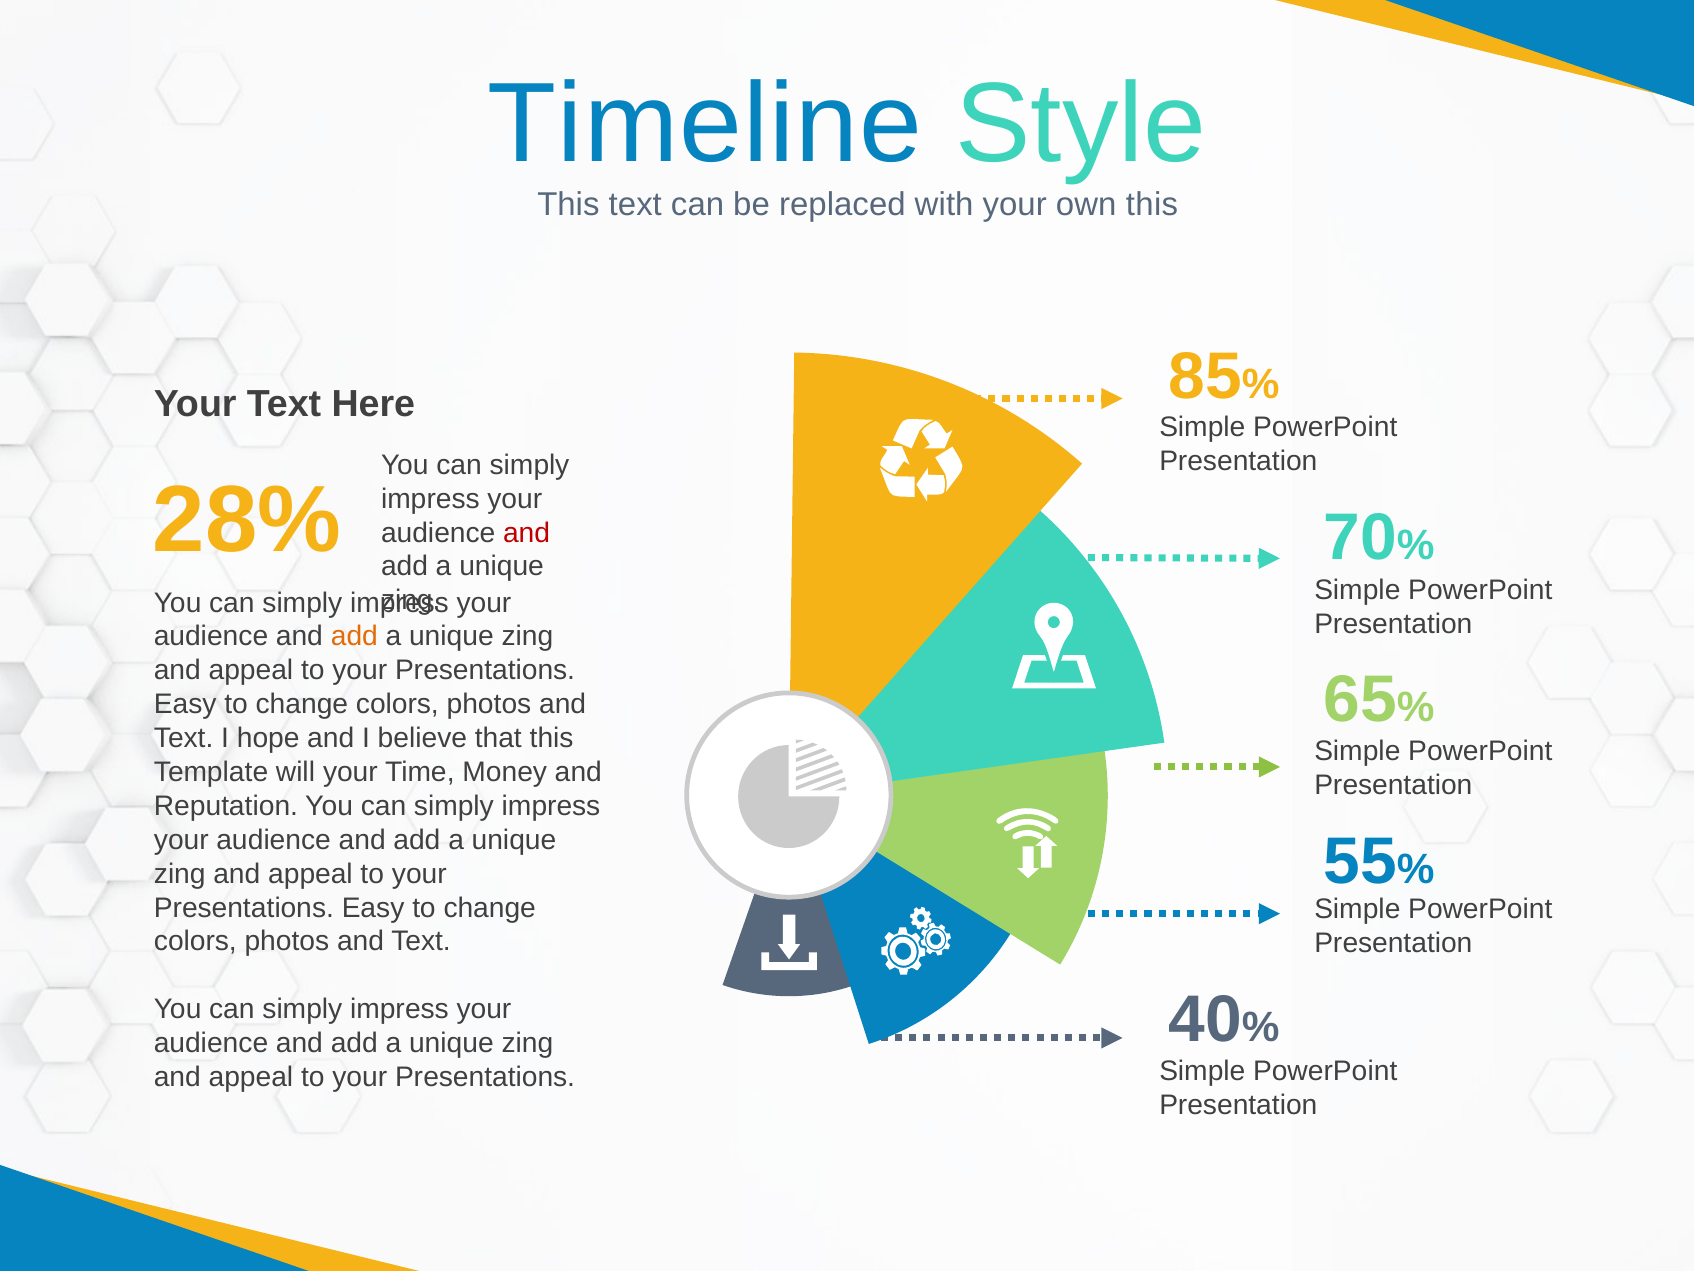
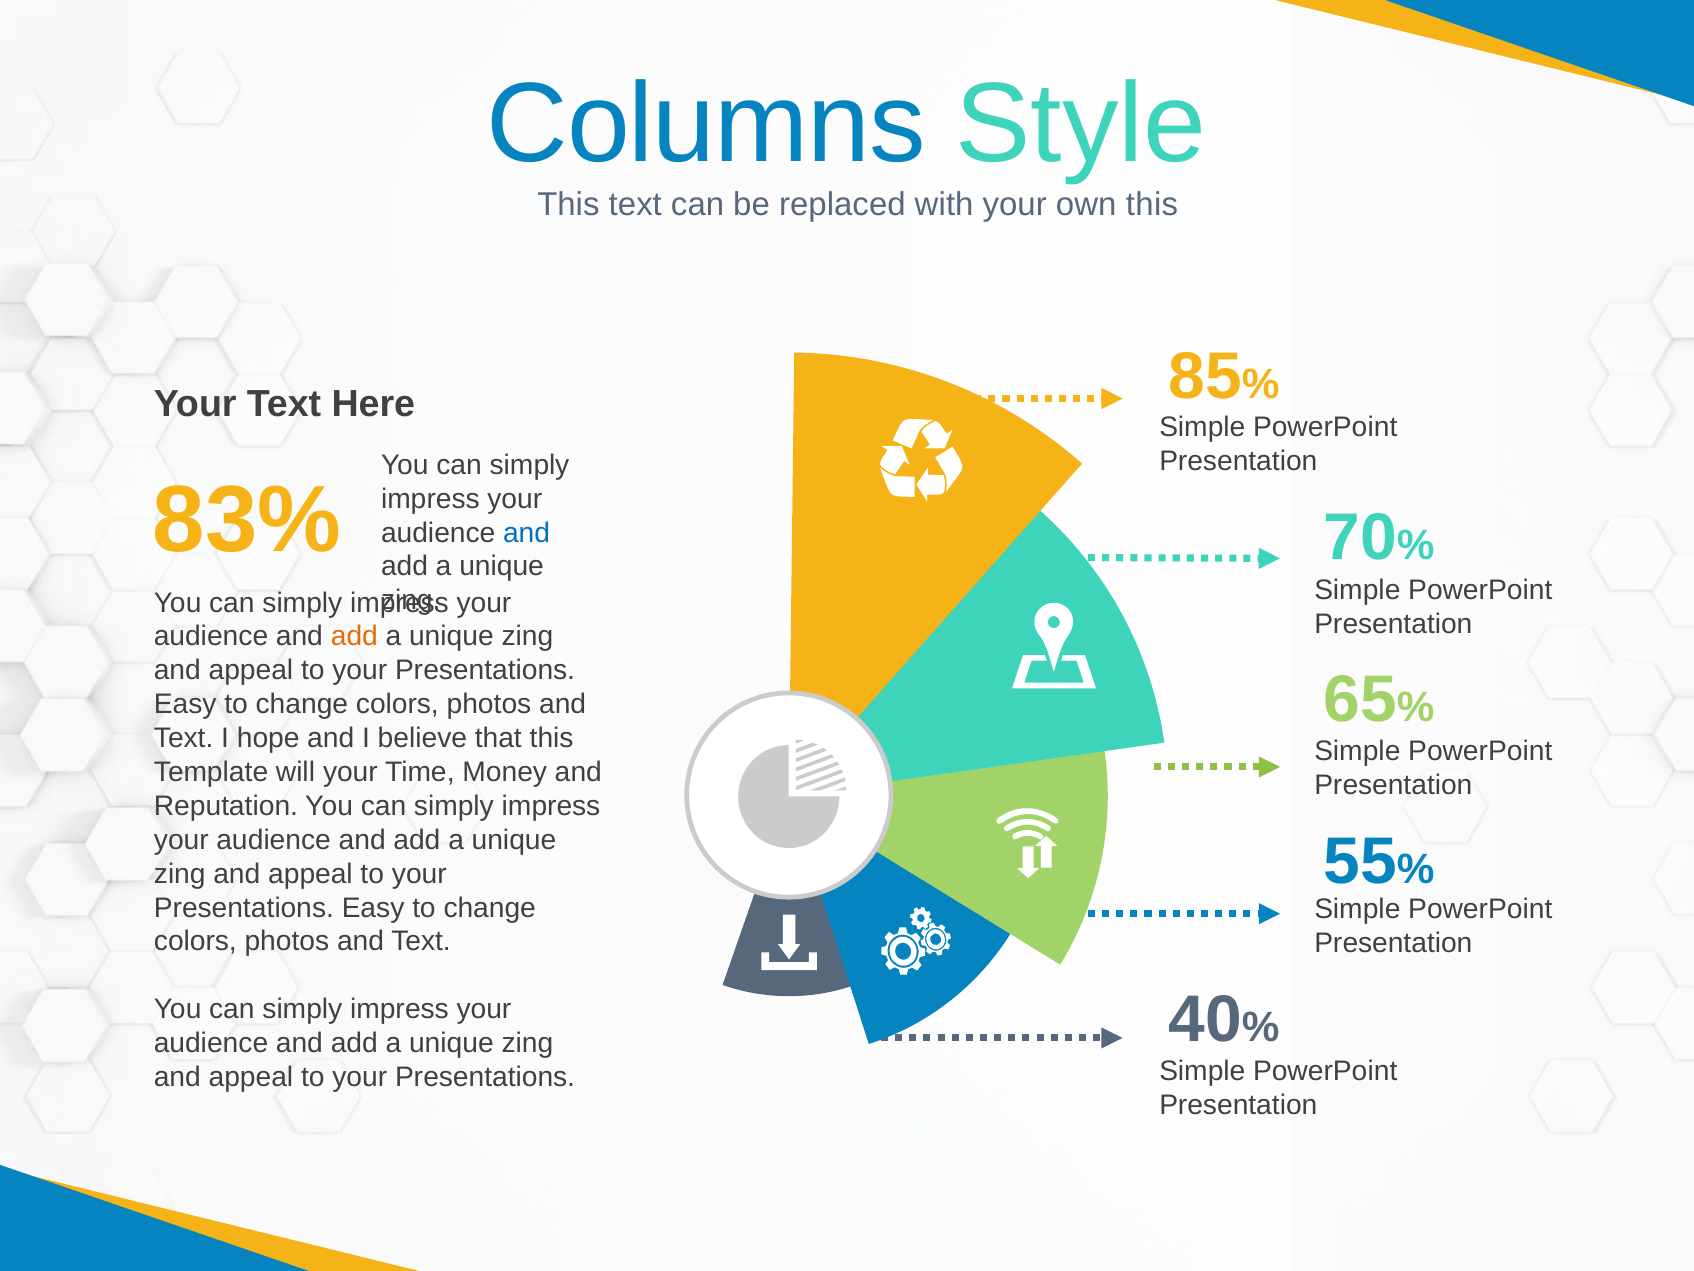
Timeline: Timeline -> Columns
28%: 28% -> 83%
and at (527, 533) colour: red -> blue
